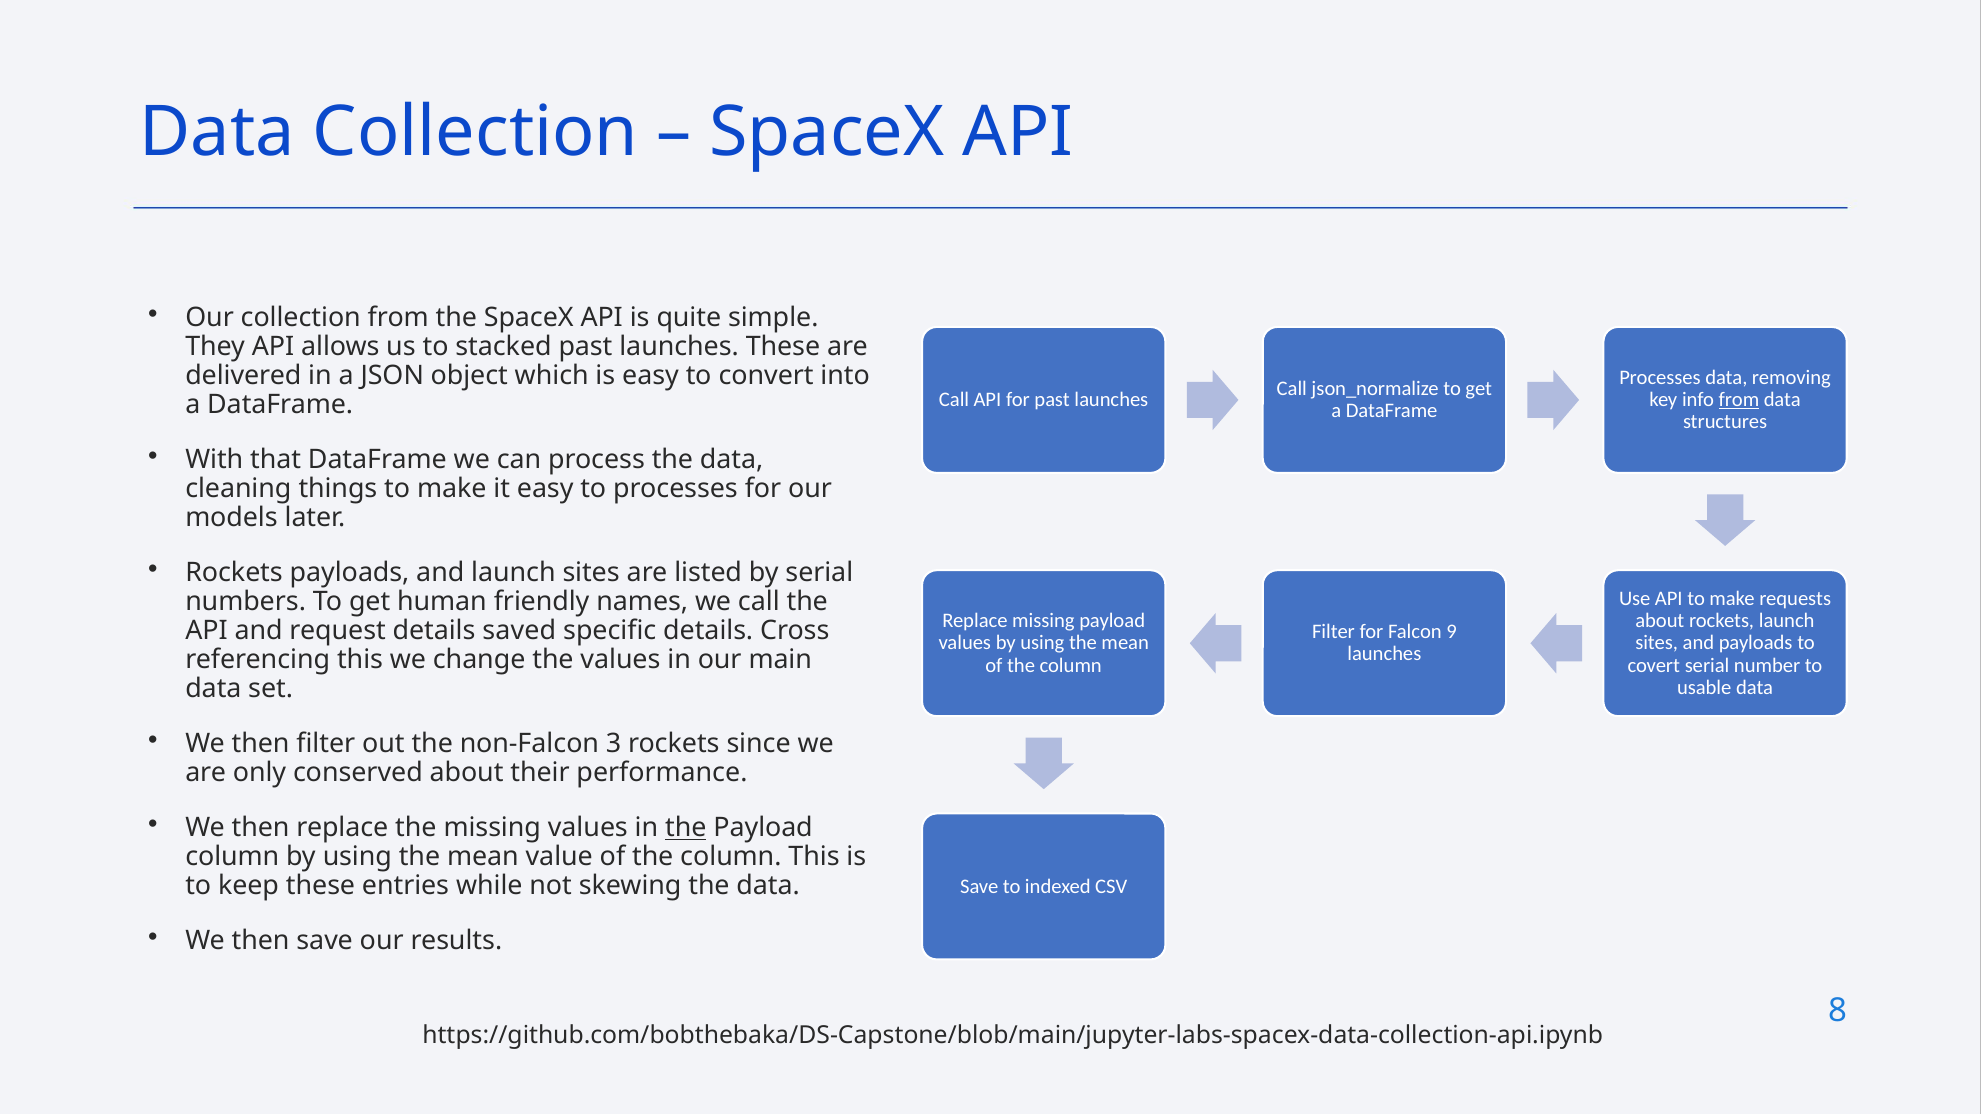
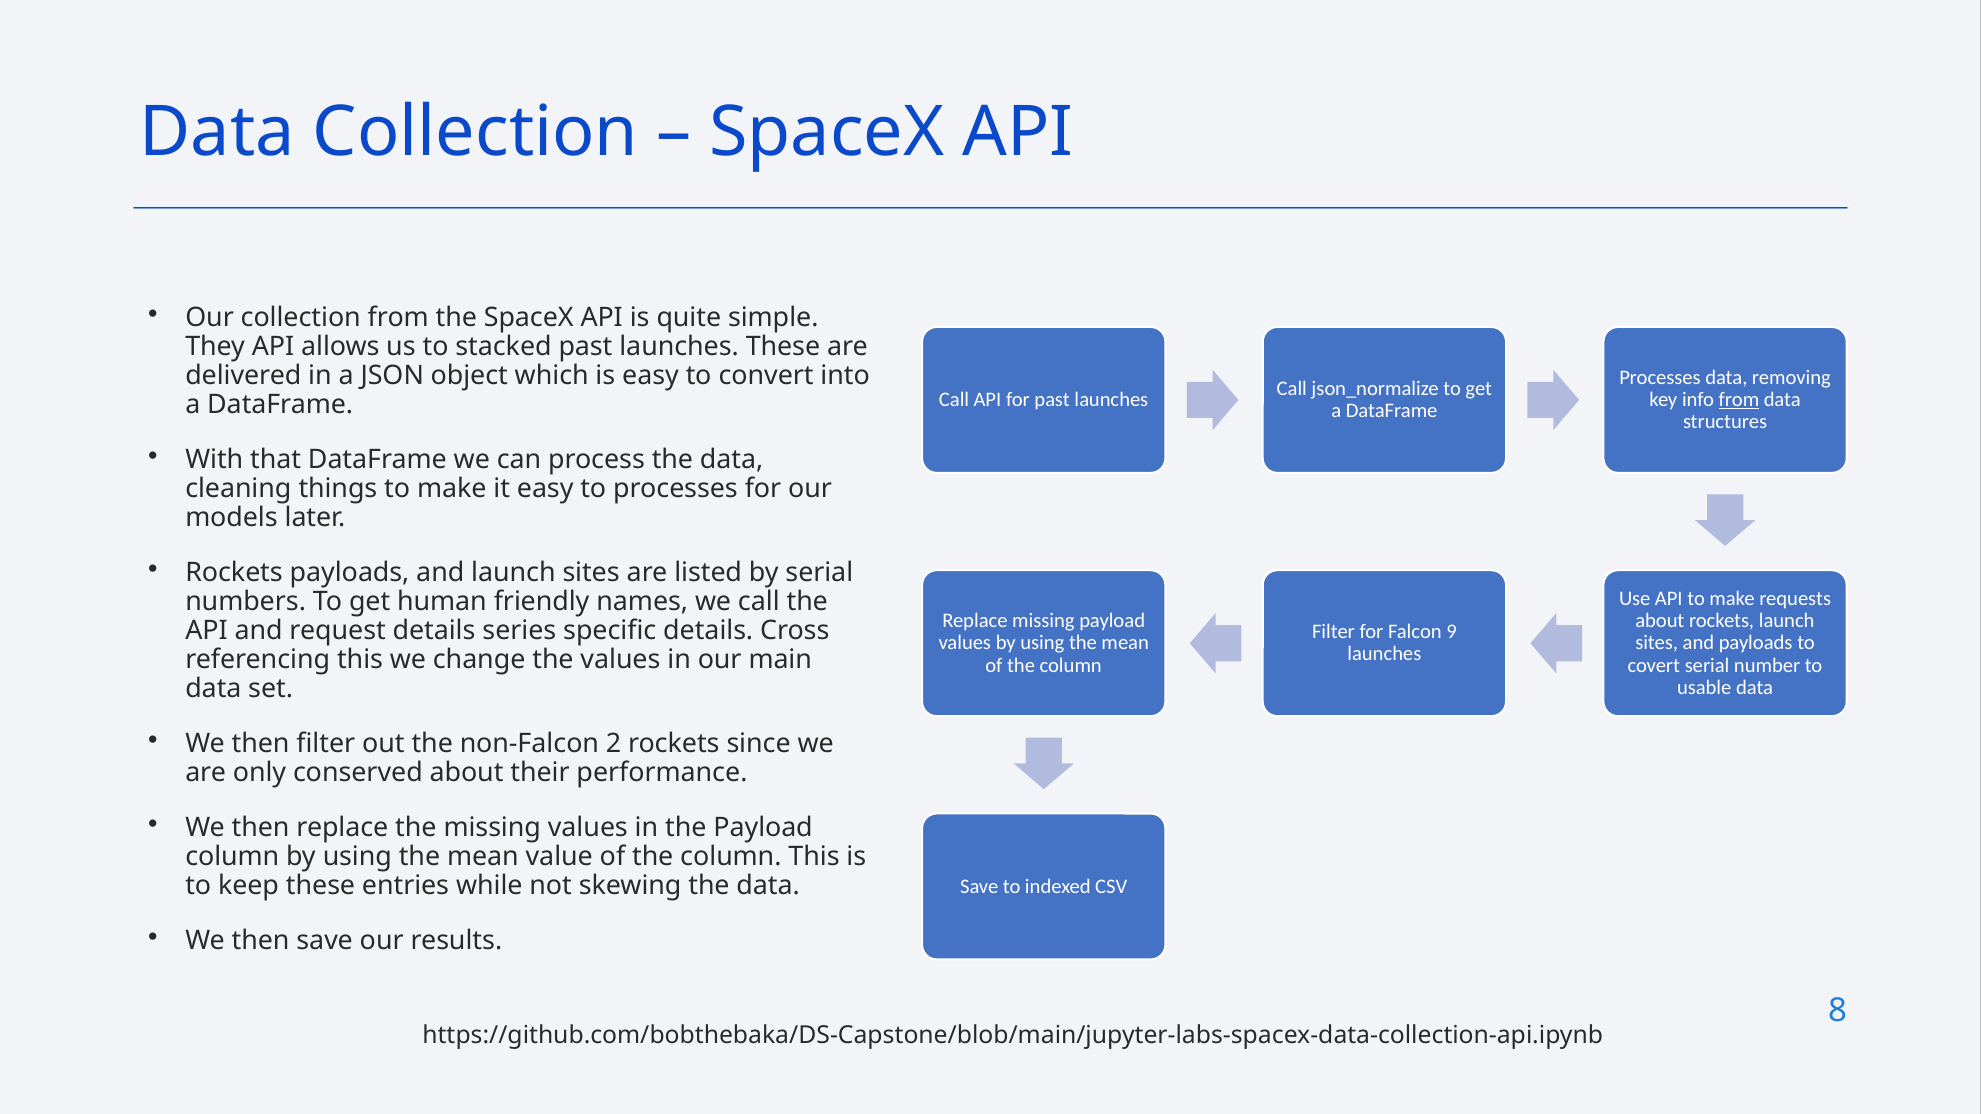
saved: saved -> series
3: 3 -> 2
the at (686, 828) underline: present -> none
